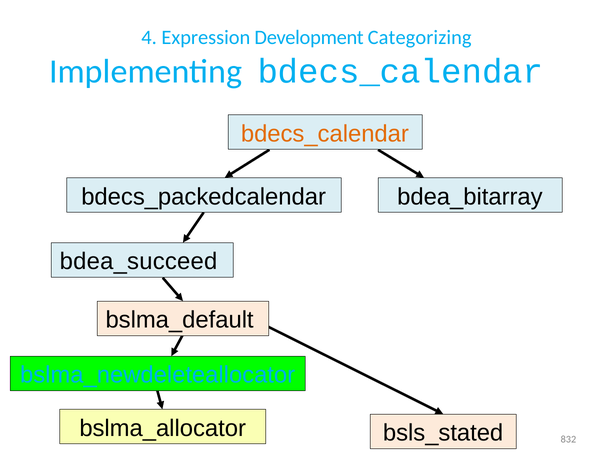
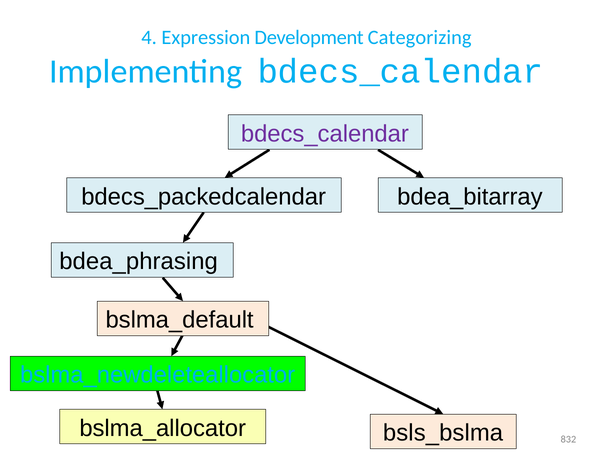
bdecs_calendar at (325, 134) colour: orange -> purple
bdea_succeed: bdea_succeed -> bdea_phrasing
bsls_stated: bsls_stated -> bsls_bslma
